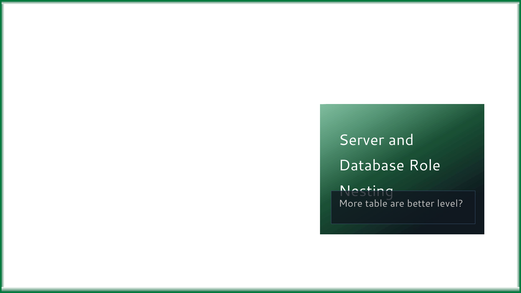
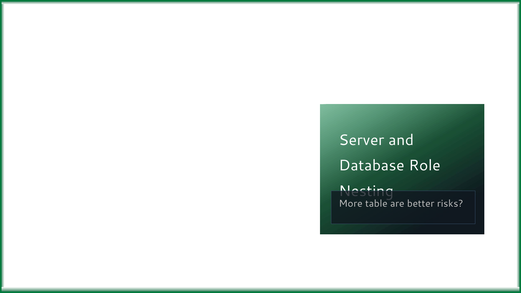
level: level -> risks
